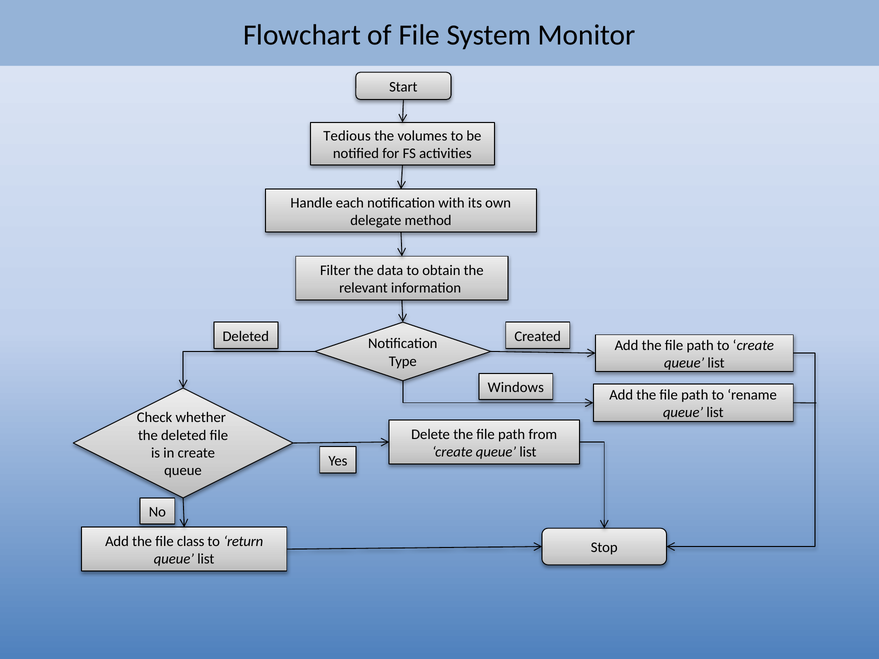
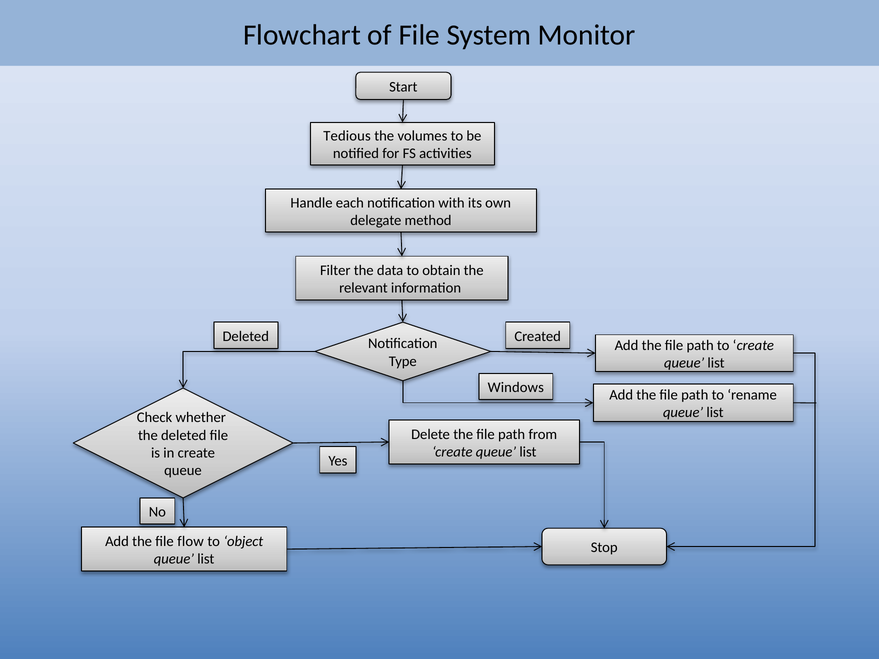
class: class -> flow
return: return -> object
